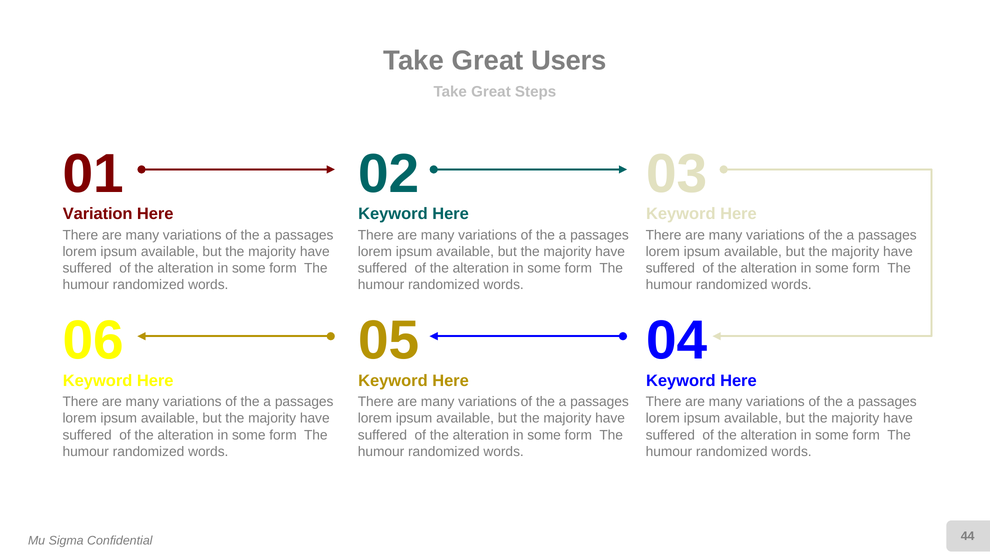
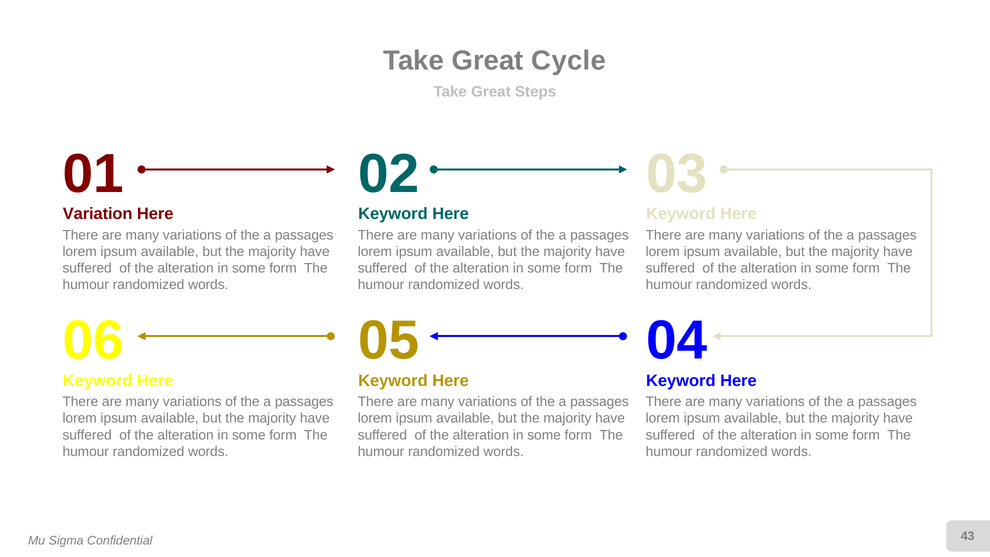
Users: Users -> Cycle
44: 44 -> 43
